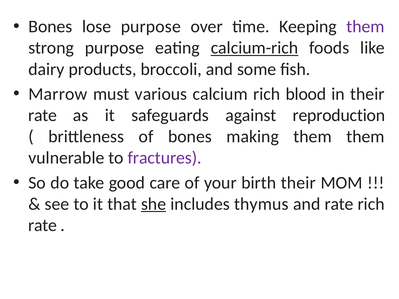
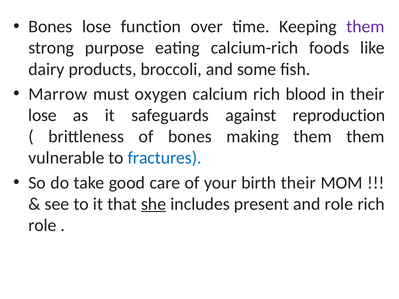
lose purpose: purpose -> function
calcium-rich underline: present -> none
various: various -> oxygen
rate at (42, 115): rate -> lose
fractures colour: purple -> blue
thymus: thymus -> present
and rate: rate -> role
rate at (42, 225): rate -> role
